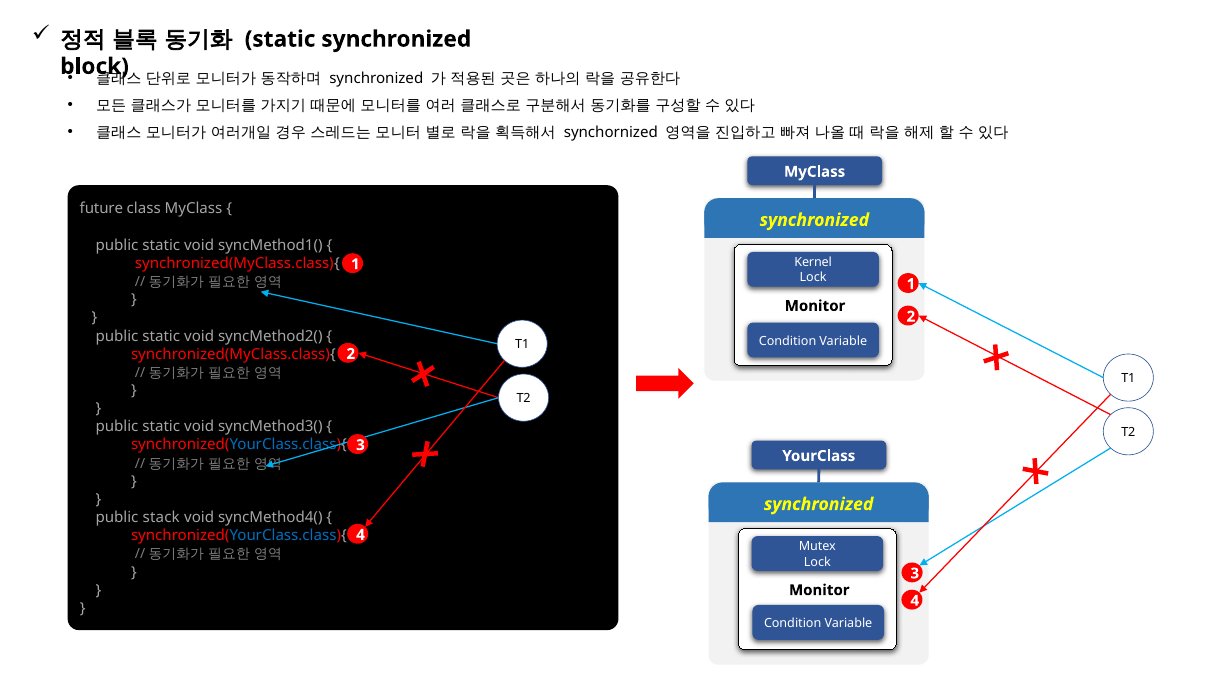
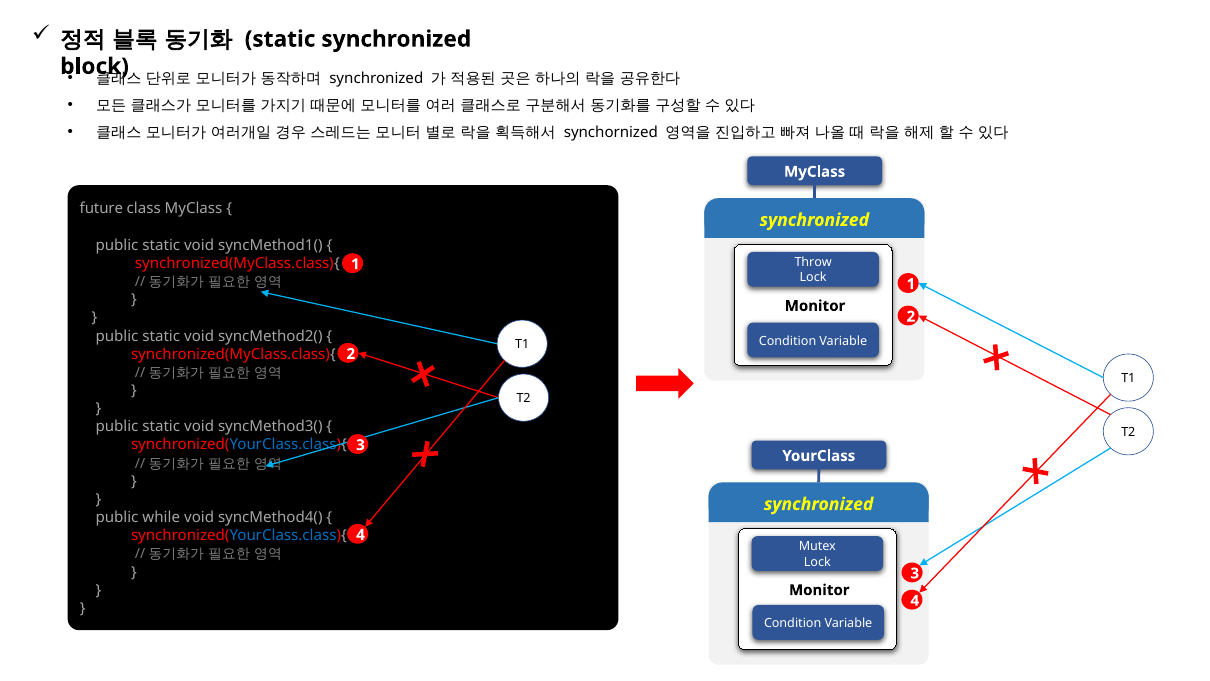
Kernel: Kernel -> Throw
stack: stack -> while
